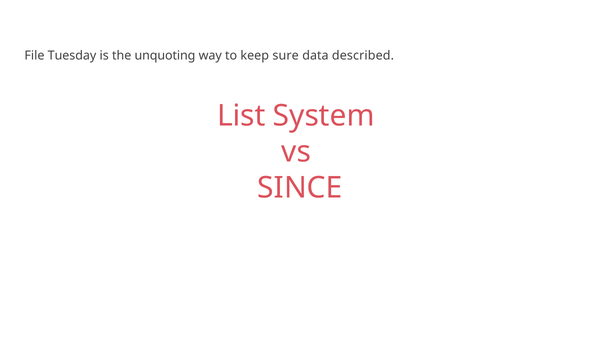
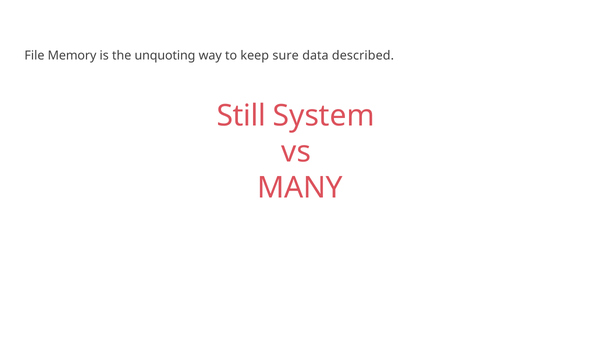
Tuesday: Tuesday -> Memory
List: List -> Still
SINCE: SINCE -> MANY
